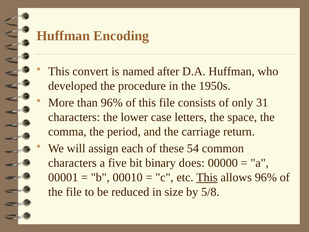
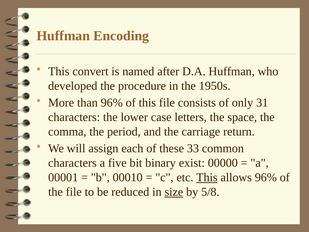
54: 54 -> 33
does: does -> exist
size underline: none -> present
